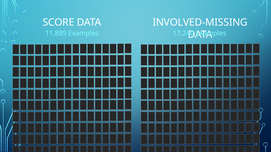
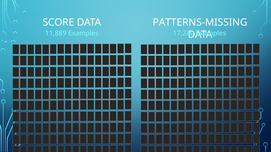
INVOLVED-MISSING: INVOLVED-MISSING -> PATTERNS-MISSING
